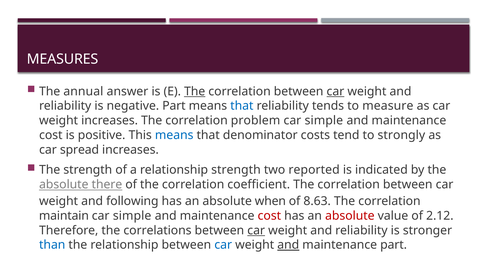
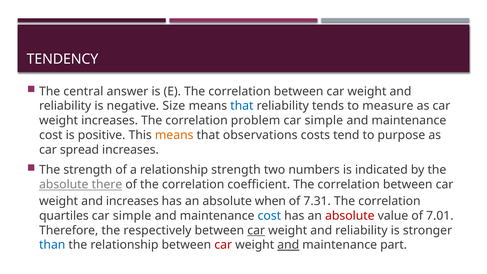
MEASURES: MEASURES -> TENDENCY
annual: annual -> central
The at (195, 91) underline: present -> none
car at (335, 91) underline: present -> none
negative Part: Part -> Size
means at (174, 135) colour: blue -> orange
denominator: denominator -> observations
strongly: strongly -> purpose
reported: reported -> numbers
and following: following -> increases
8.63: 8.63 -> 7.31
maintain: maintain -> quartiles
cost at (269, 216) colour: red -> blue
2.12: 2.12 -> 7.01
correlations: correlations -> respectively
car at (223, 245) colour: blue -> red
